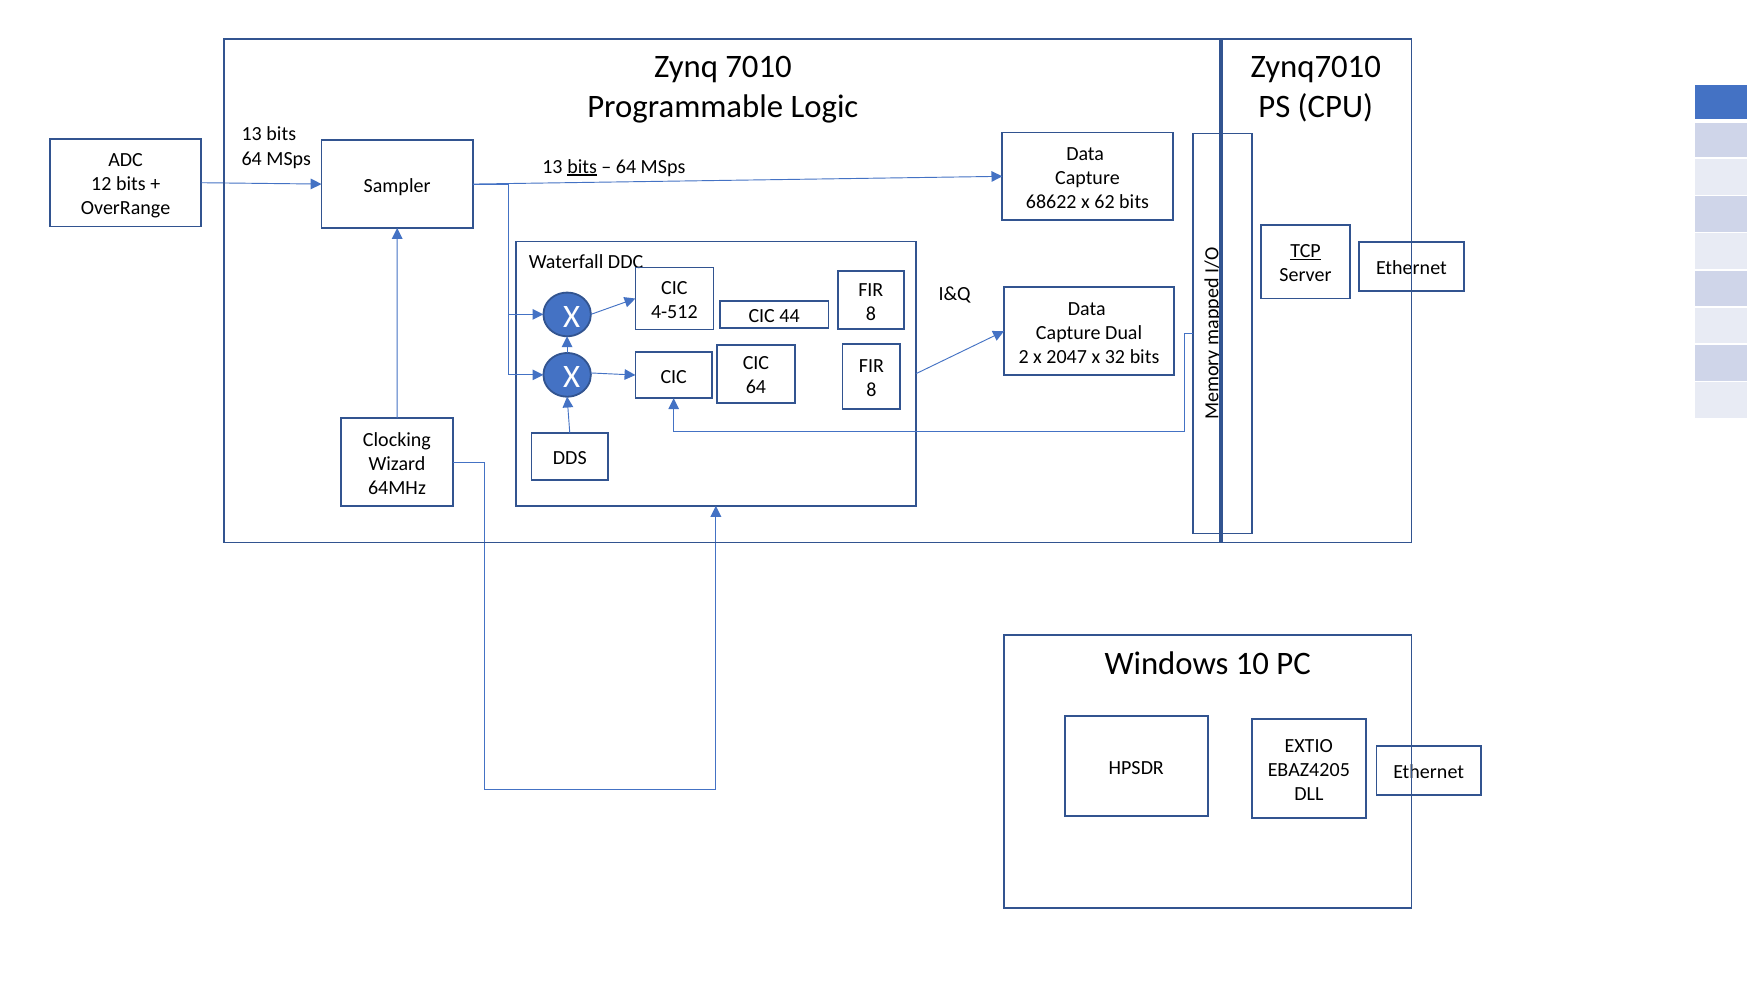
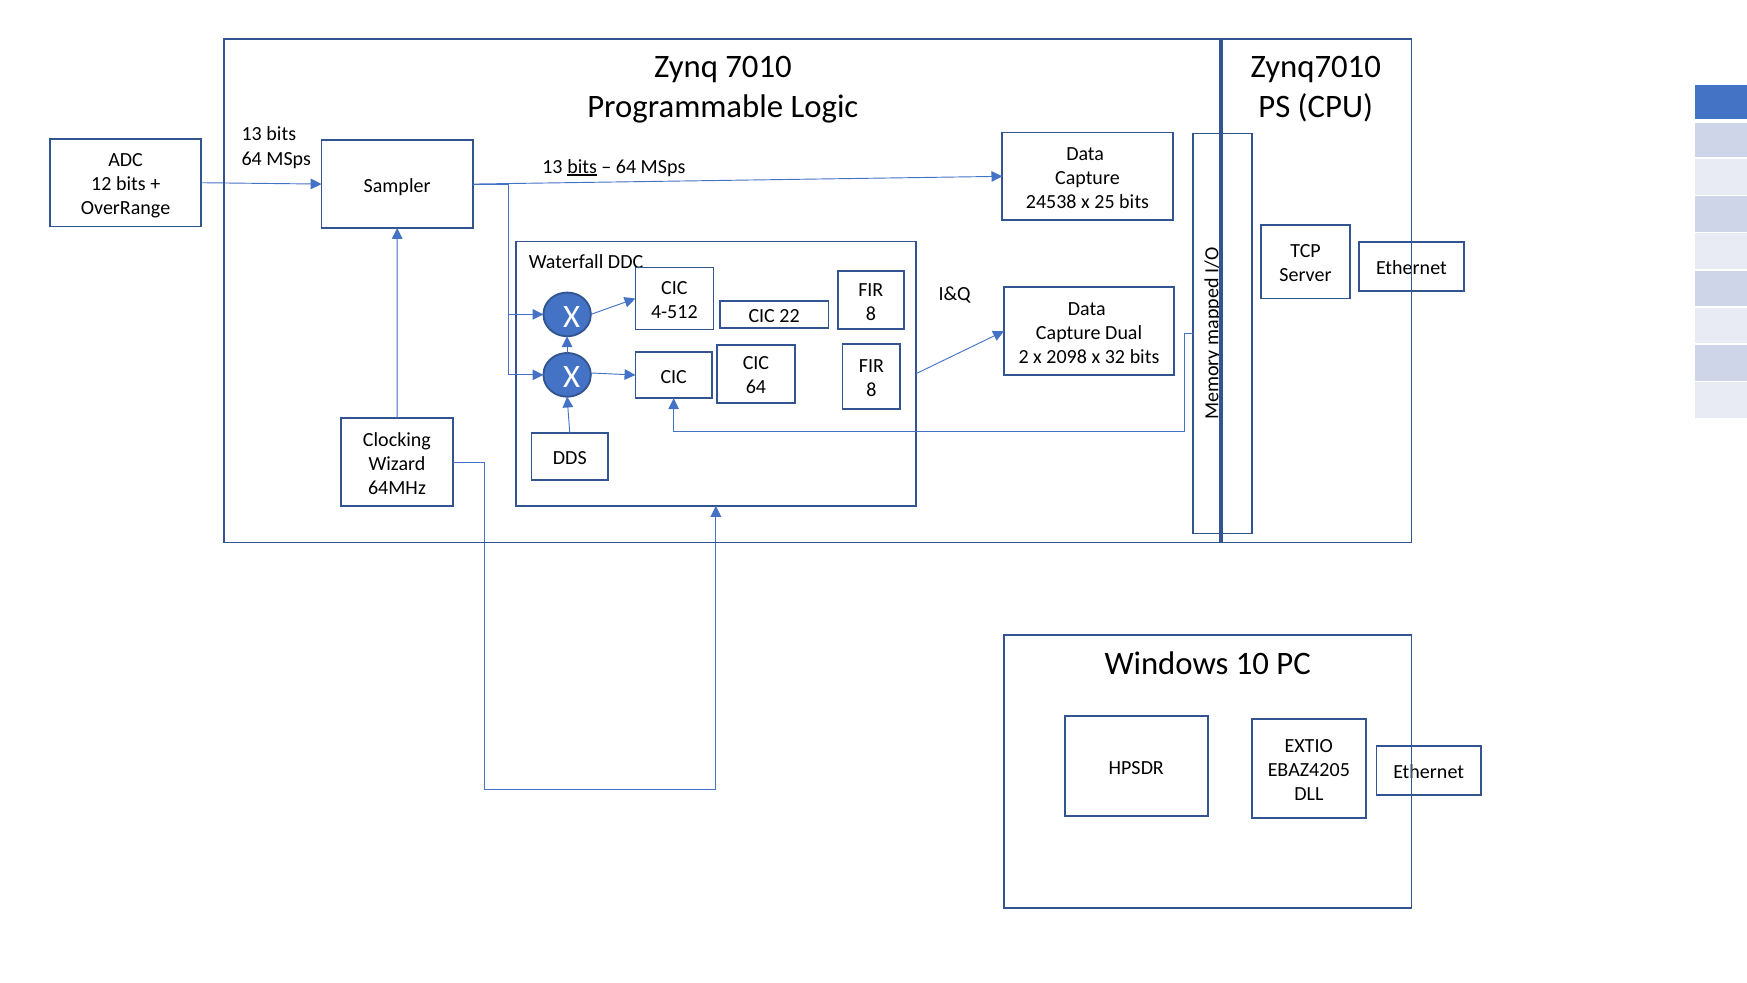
68622: 68622 -> 24538
62: 62 -> 25
TCP underline: present -> none
44: 44 -> 22
2047: 2047 -> 2098
